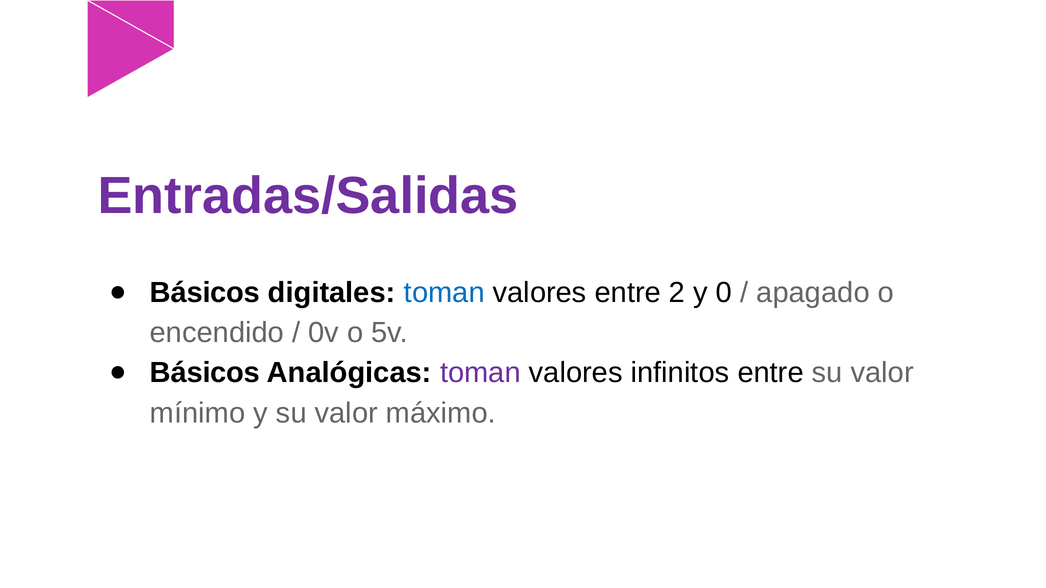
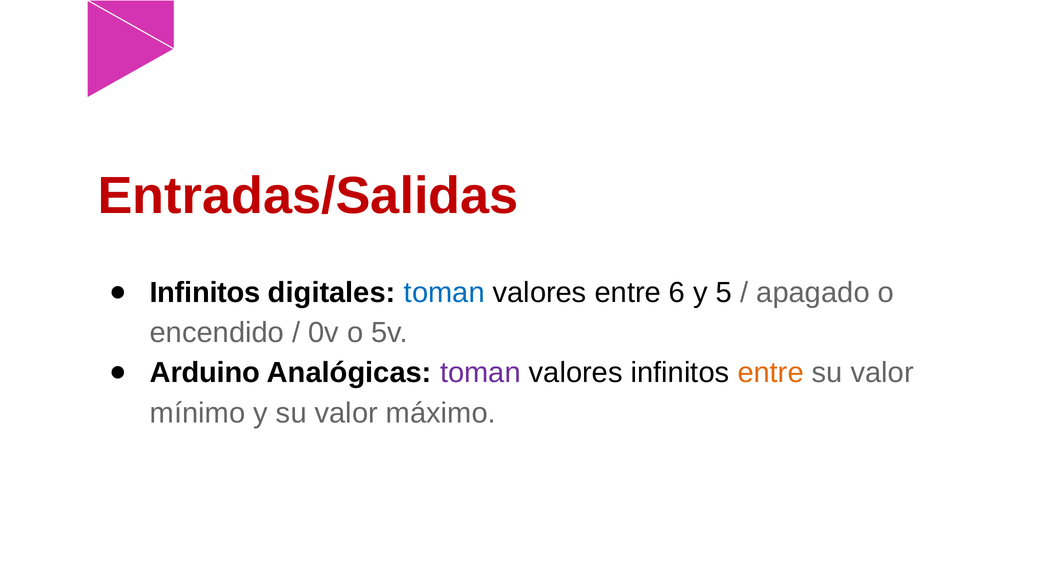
Entradas/Salidas colour: purple -> red
Básicos at (205, 293): Básicos -> Infinitos
2: 2 -> 6
0: 0 -> 5
Básicos at (205, 373): Básicos -> Arduino
entre at (771, 373) colour: black -> orange
